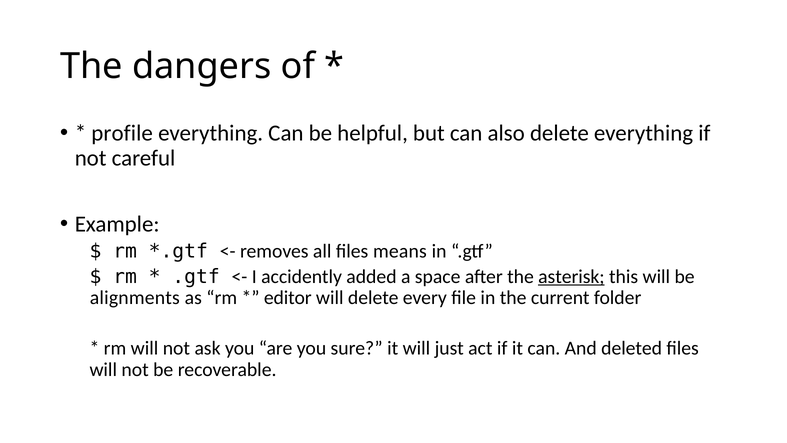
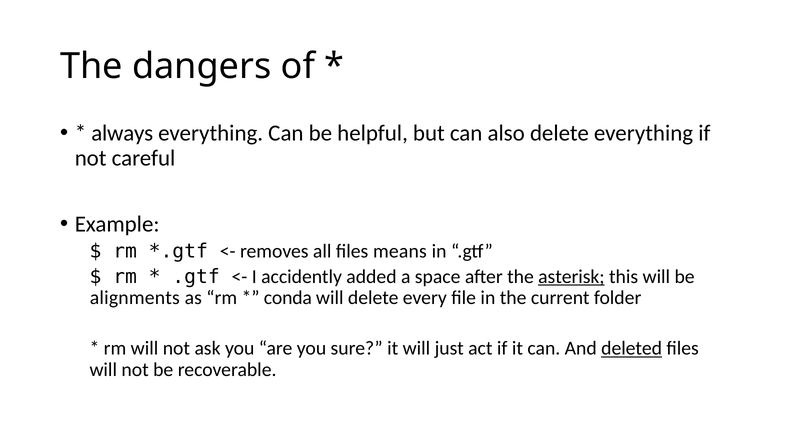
profile: profile -> always
editor: editor -> conda
deleted underline: none -> present
